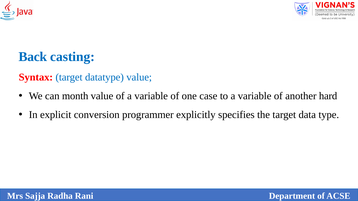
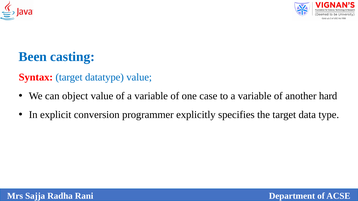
Back: Back -> Been
month: month -> object
